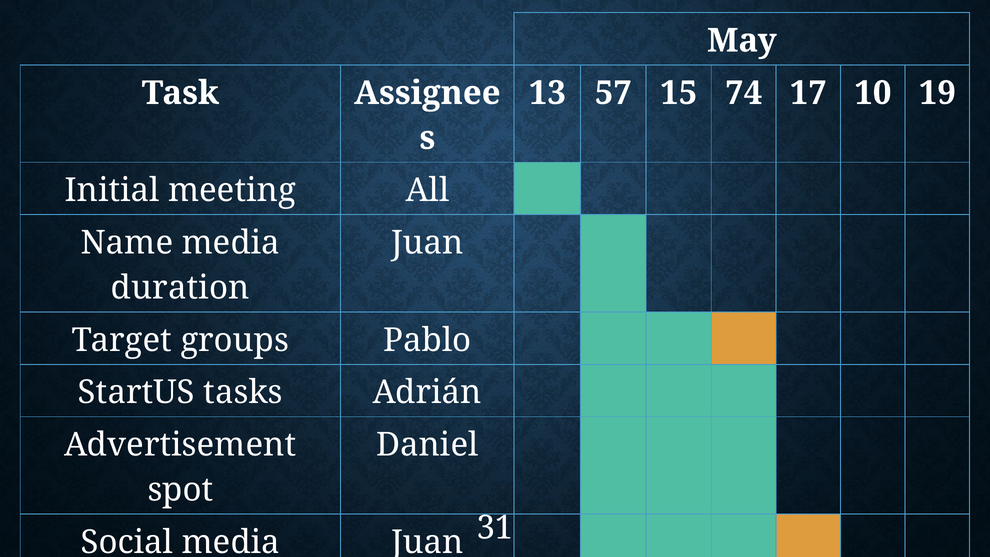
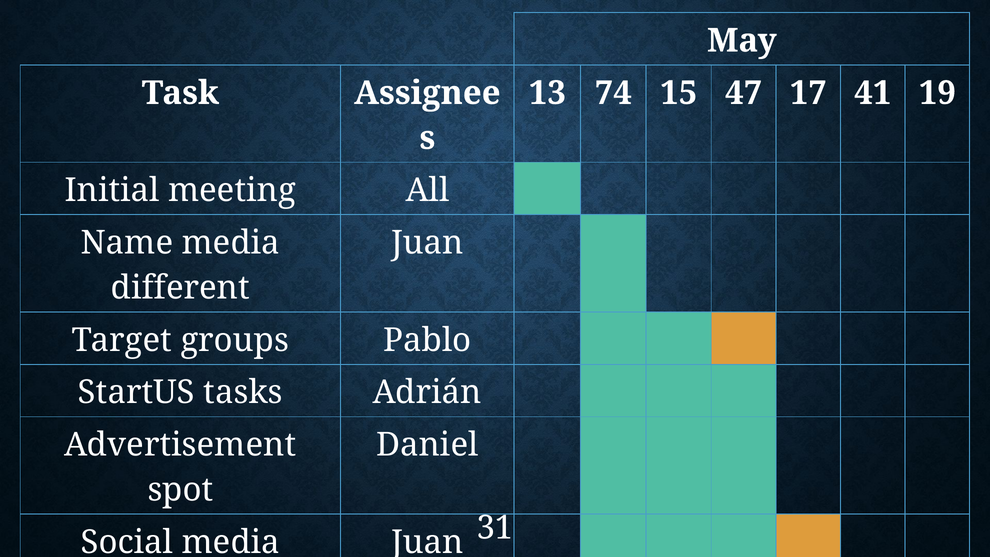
57: 57 -> 74
74: 74 -> 47
10: 10 -> 41
duration: duration -> different
